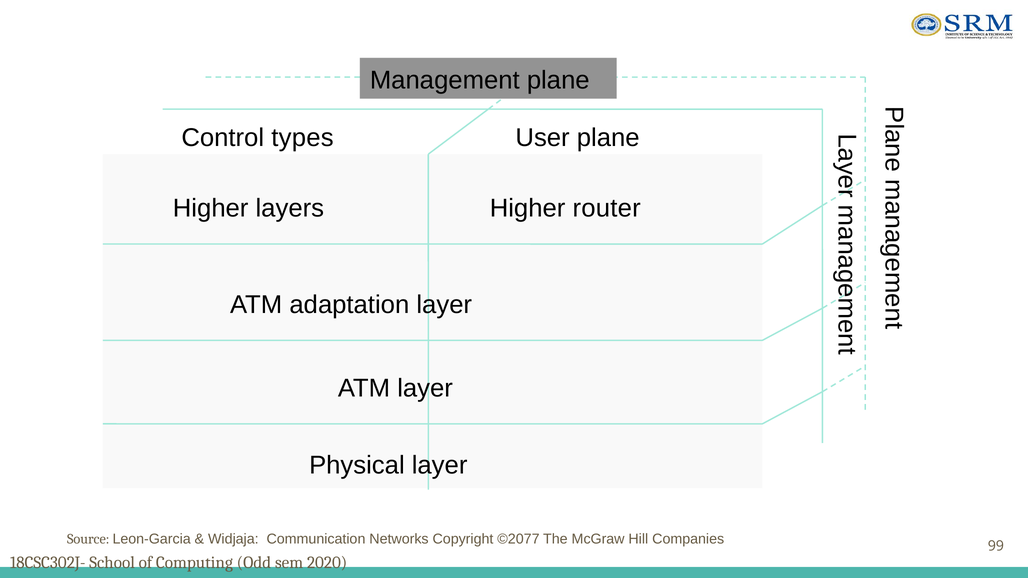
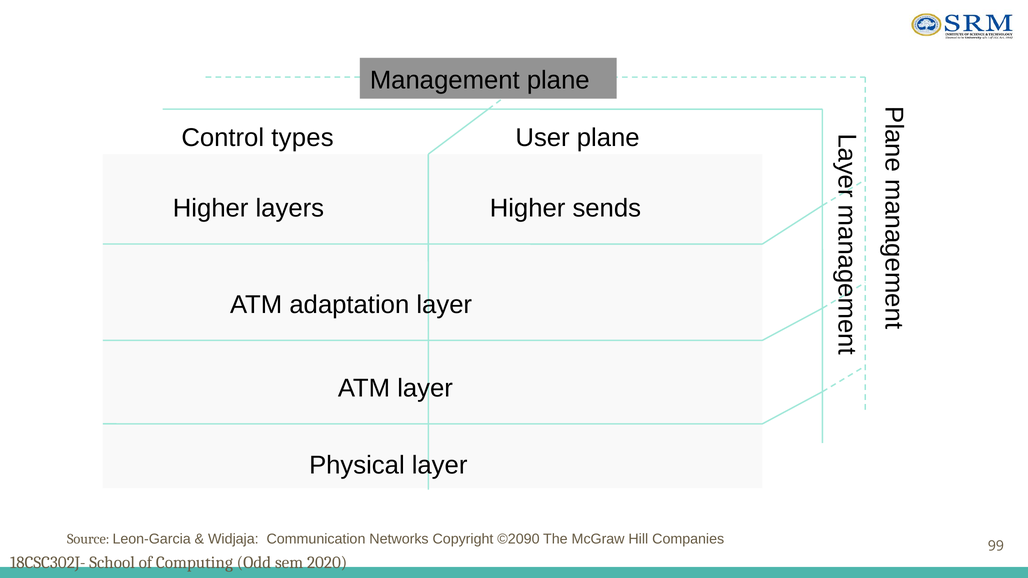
router: router -> sends
©2077: ©2077 -> ©2090
